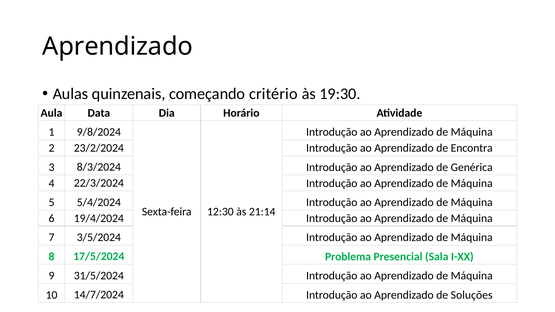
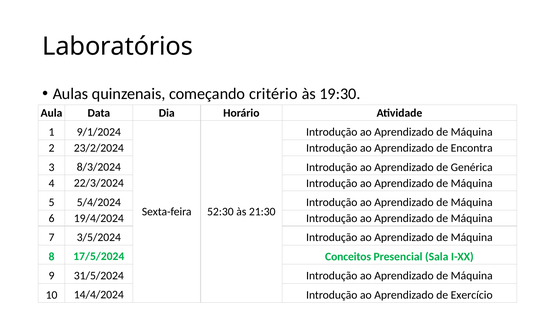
Aprendizado at (118, 47): Aprendizado -> Laboratórios
9/8/2024: 9/8/2024 -> 9/1/2024
12:30: 12:30 -> 52:30
21:14: 21:14 -> 21:30
Problema: Problema -> Conceitos
14/7/2024: 14/7/2024 -> 14/4/2024
Soluções: Soluções -> Exercício
